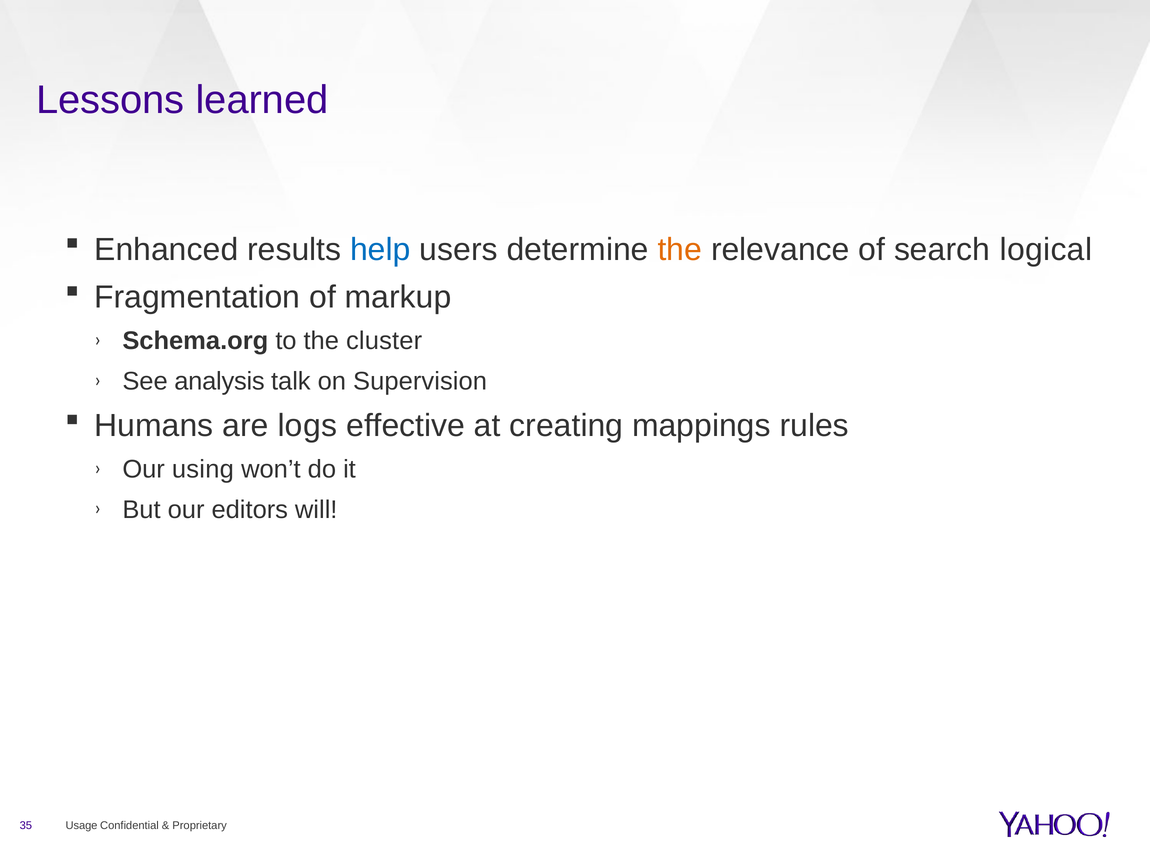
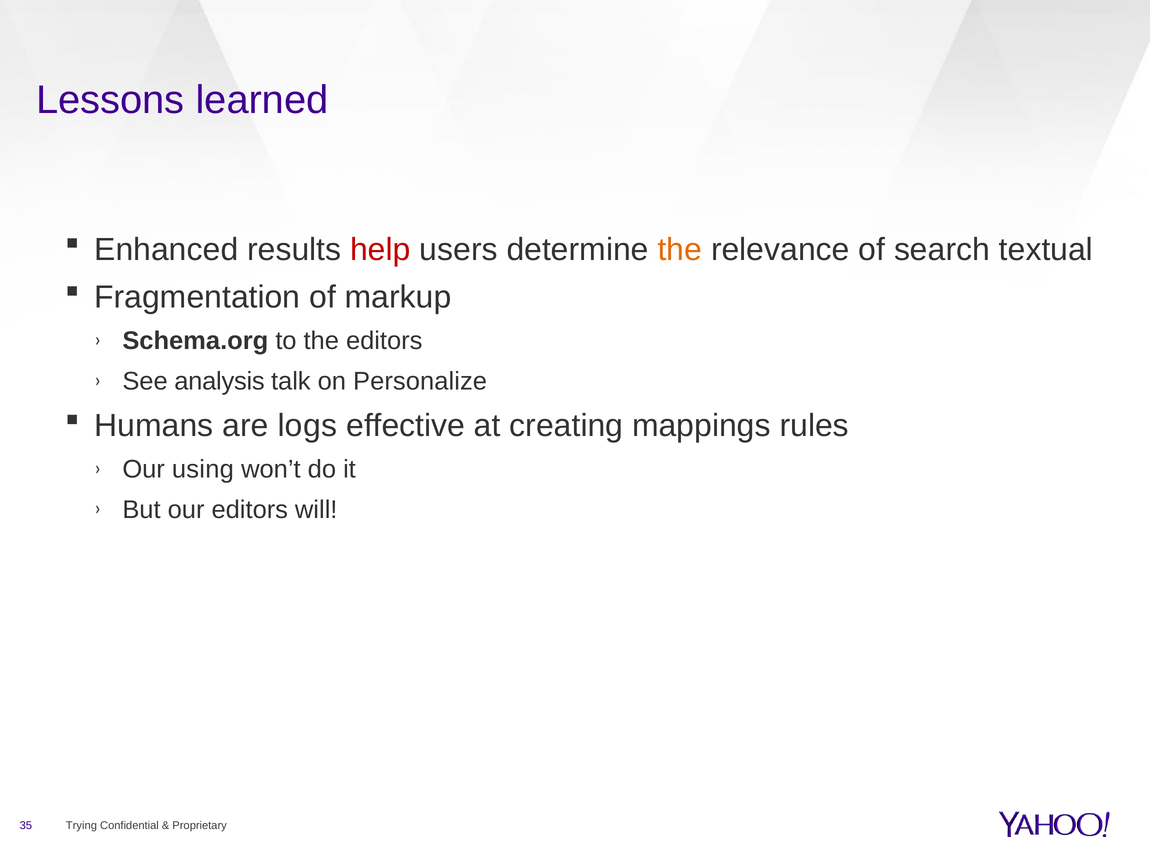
help colour: blue -> red
logical: logical -> textual
the cluster: cluster -> editors
Supervision: Supervision -> Personalize
Usage: Usage -> Trying
